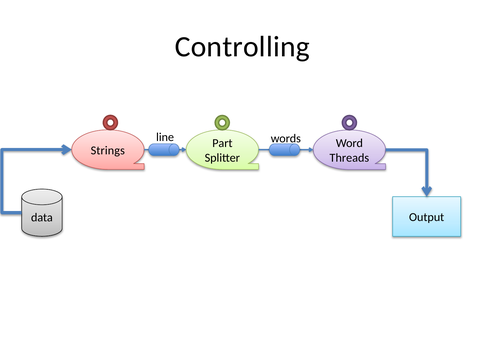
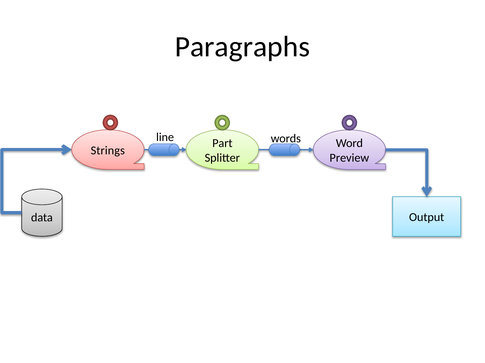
Controlling: Controlling -> Paragraphs
Threads: Threads -> Preview
